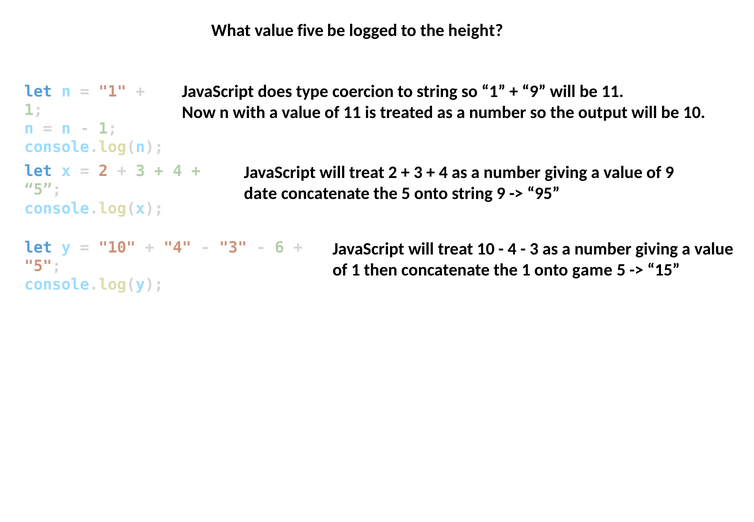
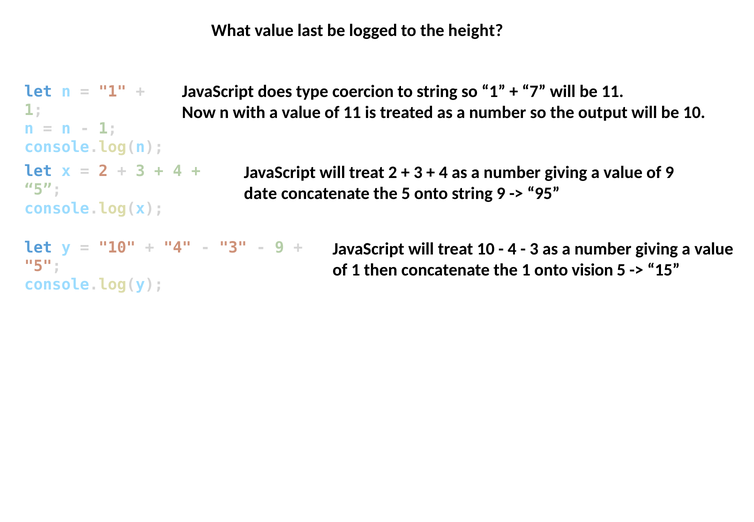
five: five -> last
9 at (534, 92): 9 -> 7
6 at (280, 247): 6 -> 9
game: game -> vision
